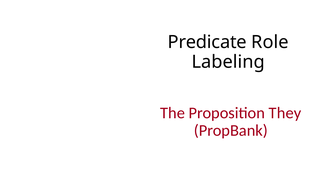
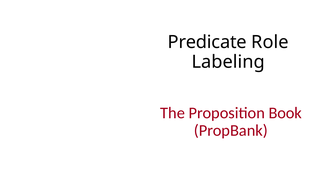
They: They -> Book
